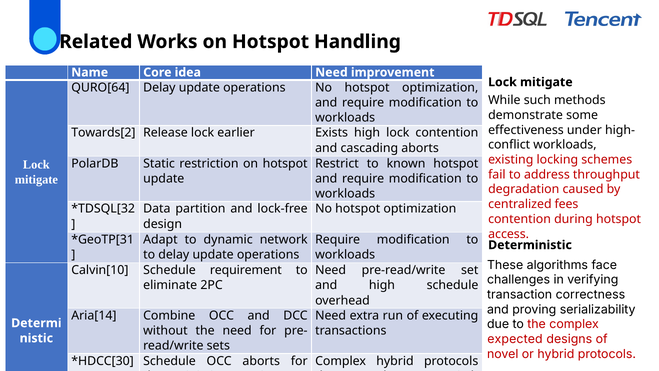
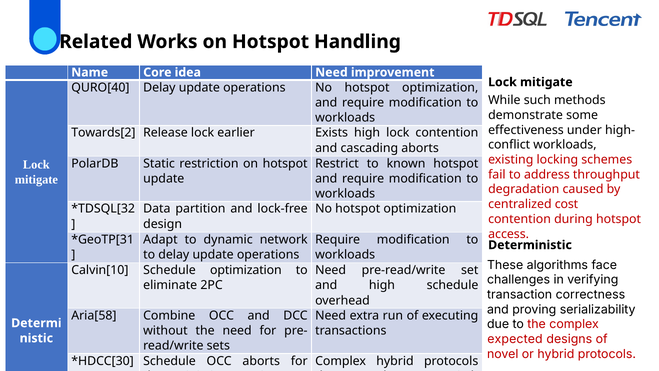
QURO[64: QURO[64 -> QURO[40
fees: fees -> cost
Schedule requirement: requirement -> optimization
Aria[14: Aria[14 -> Aria[58
